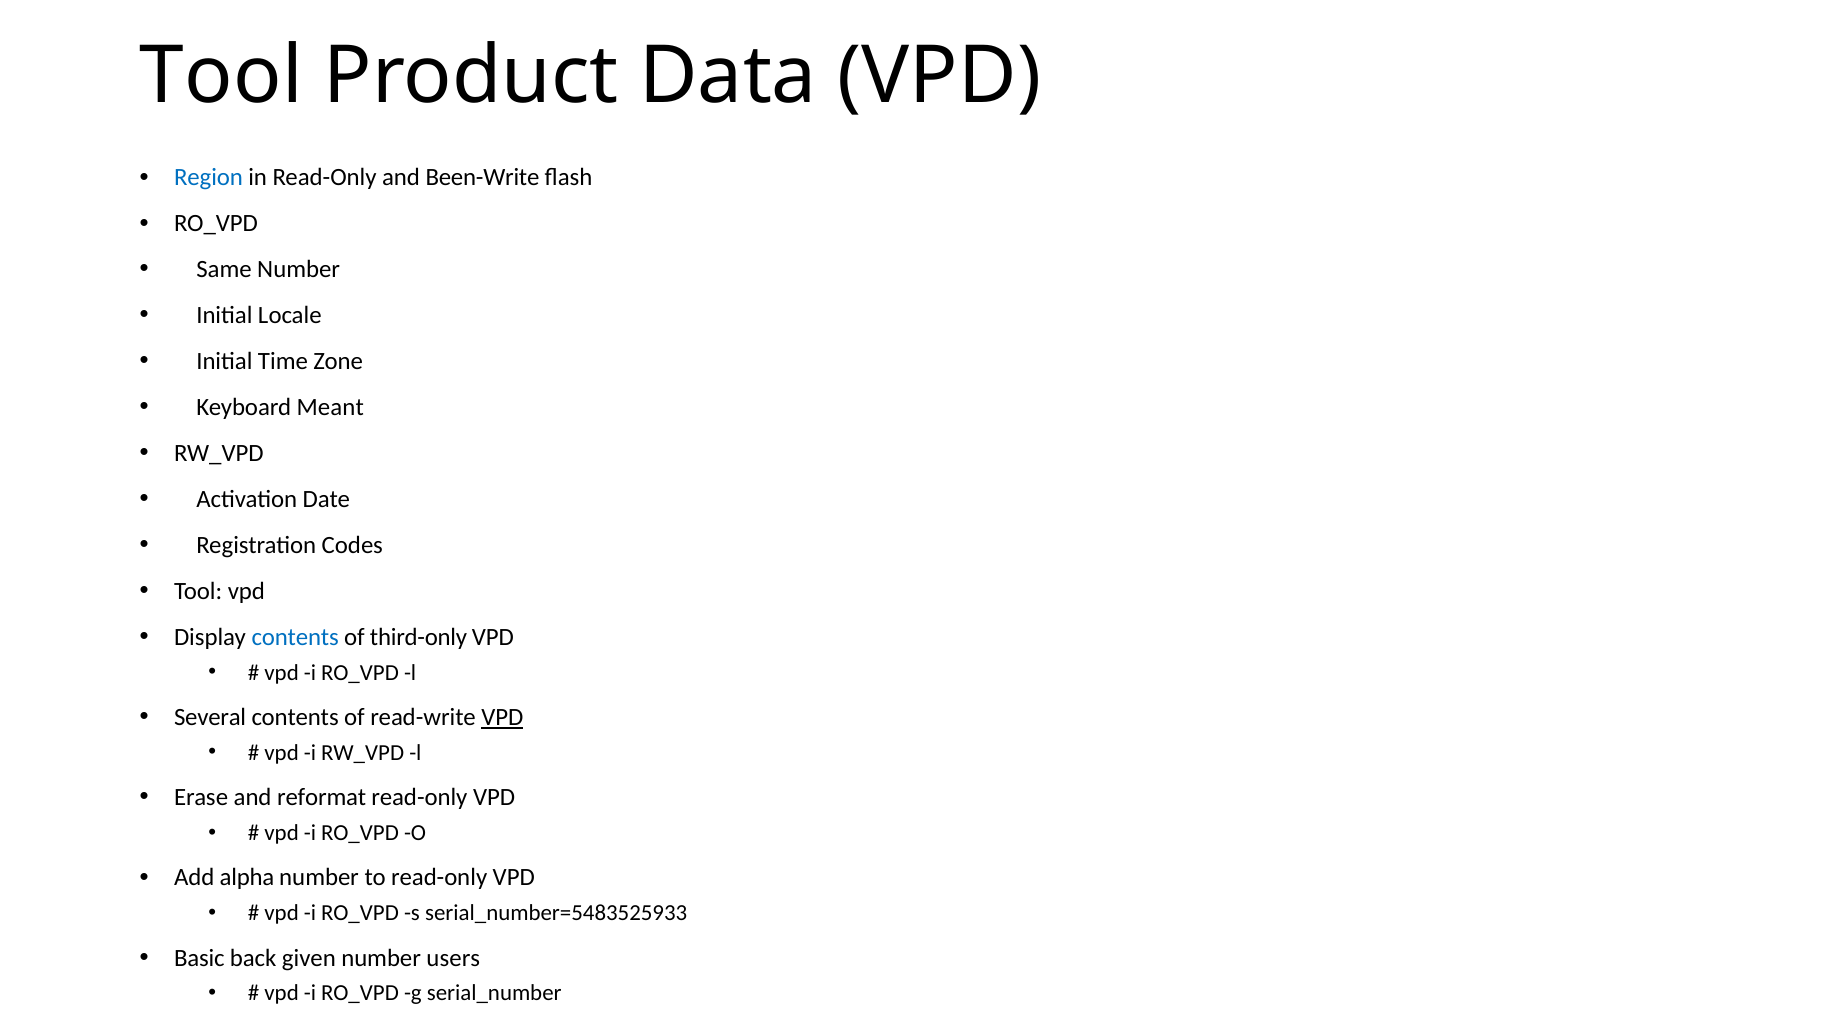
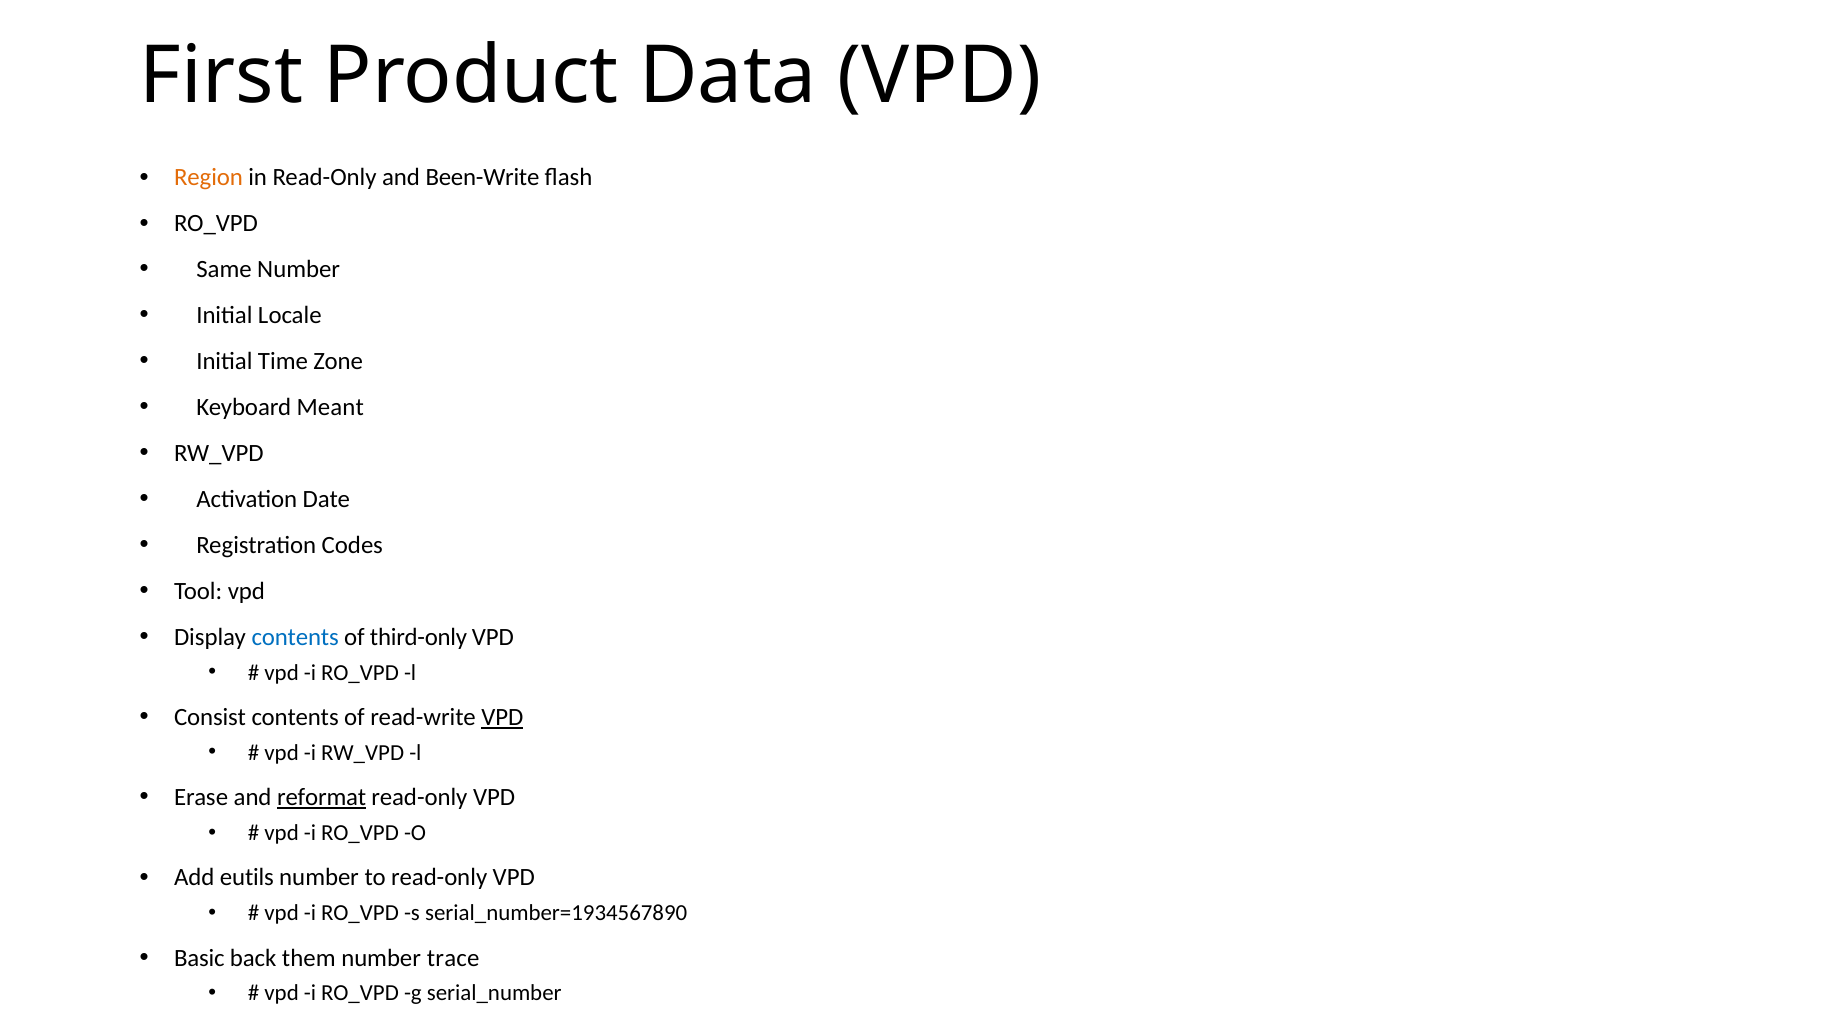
Tool at (221, 76): Tool -> First
Region colour: blue -> orange
Several: Several -> Consist
reformat underline: none -> present
alpha: alpha -> eutils
serial_number=5483525933: serial_number=5483525933 -> serial_number=1934567890
given: given -> them
users: users -> trace
